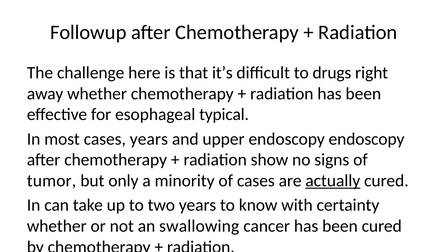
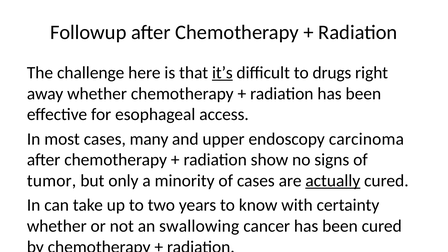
it’s underline: none -> present
typical: typical -> access
cases years: years -> many
endoscopy endoscopy: endoscopy -> carcinoma
